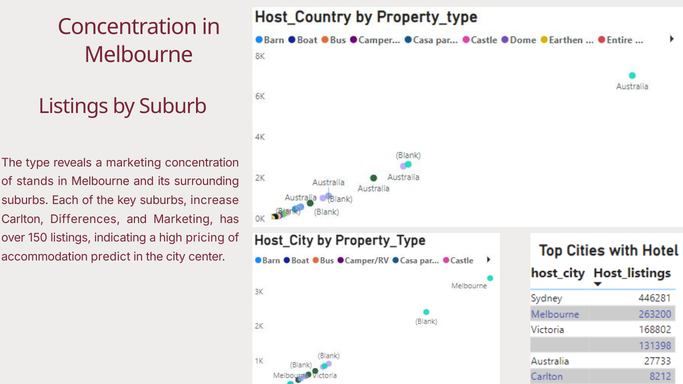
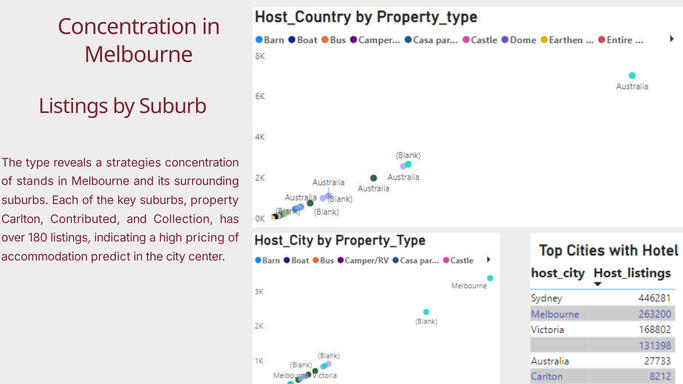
a marketing: marketing -> strategies
increase: increase -> property
Differences: Differences -> Contributed
and Marketing: Marketing -> Collection
150: 150 -> 180
